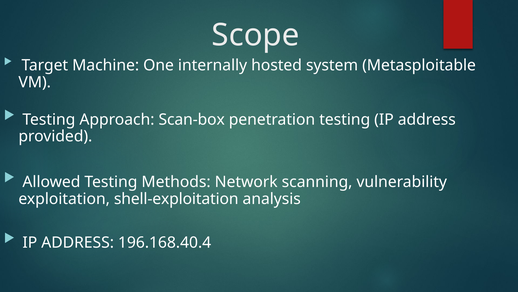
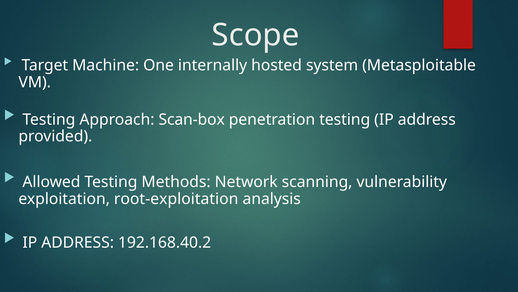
shell-exploitation: shell-exploitation -> root-exploitation
196.168.40.4: 196.168.40.4 -> 192.168.40.2
